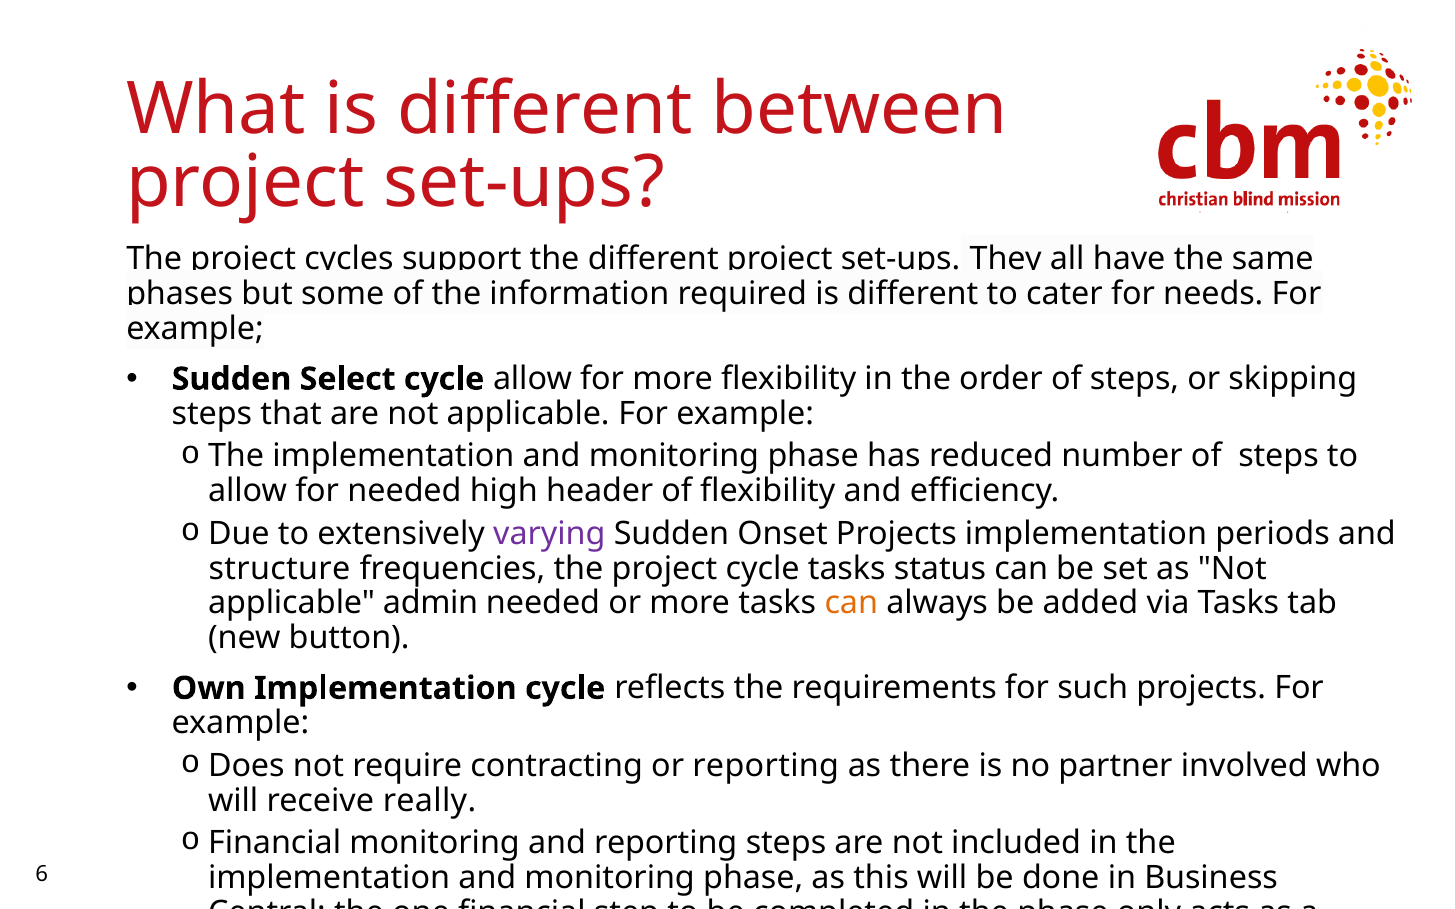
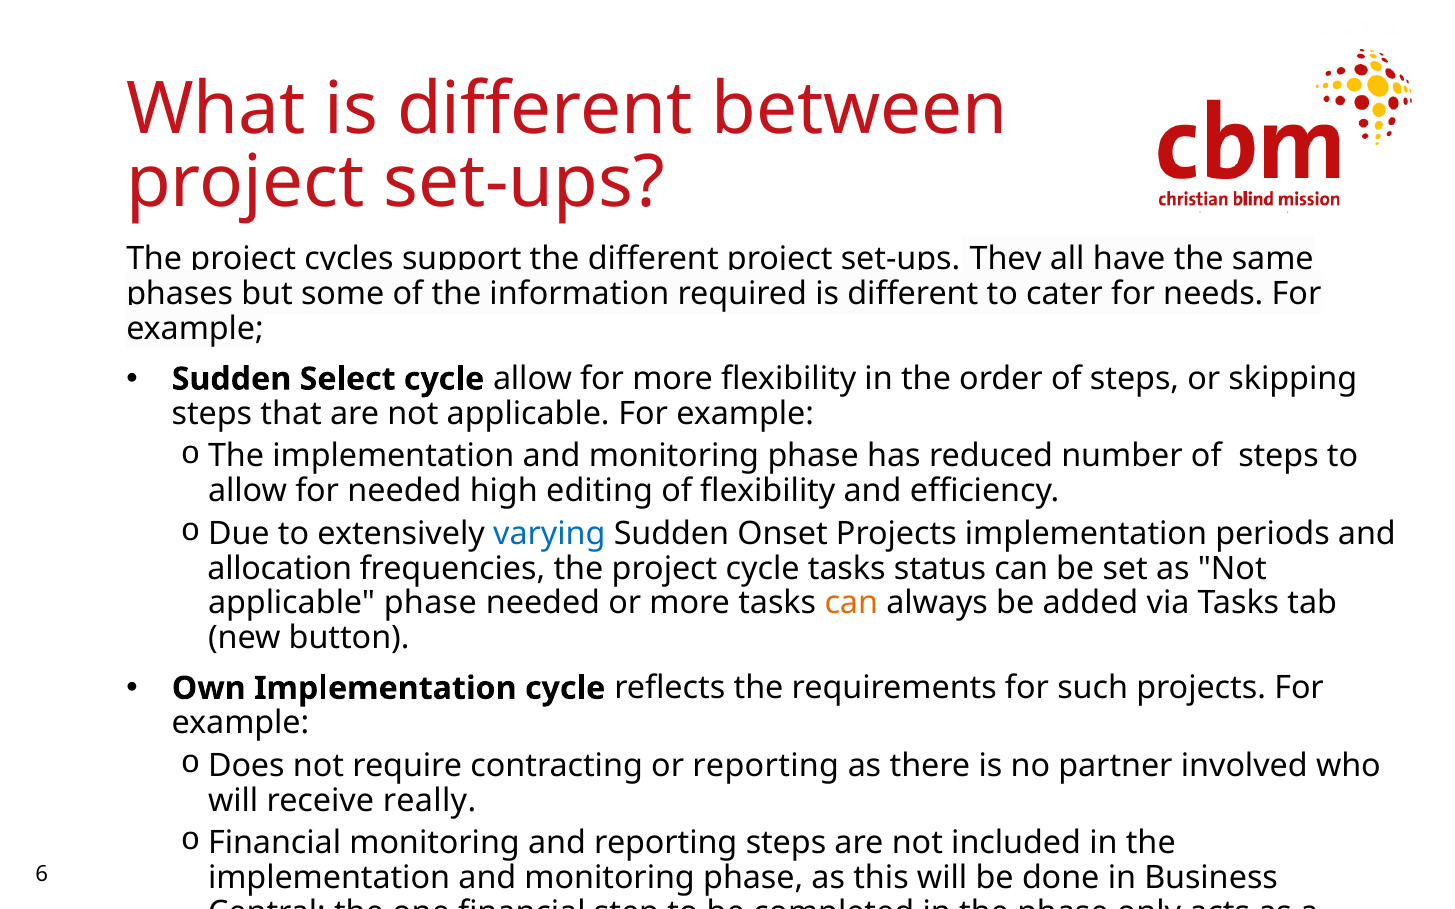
header: header -> editing
varying colour: purple -> blue
structure: structure -> allocation
applicable admin: admin -> phase
